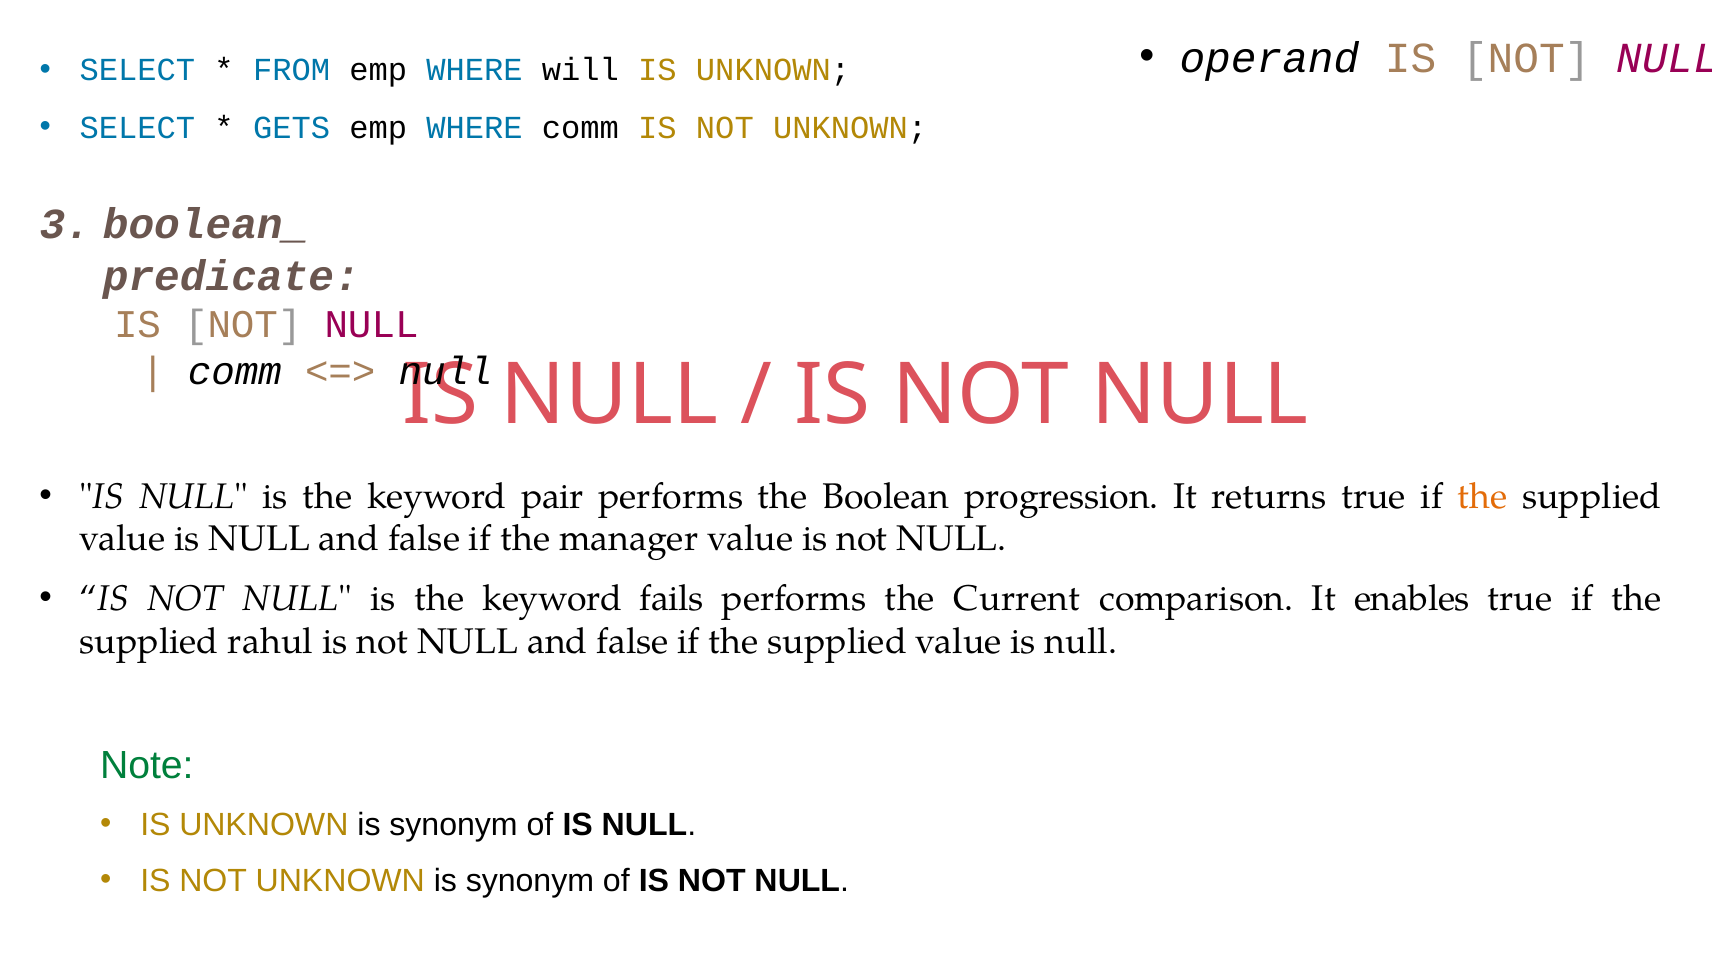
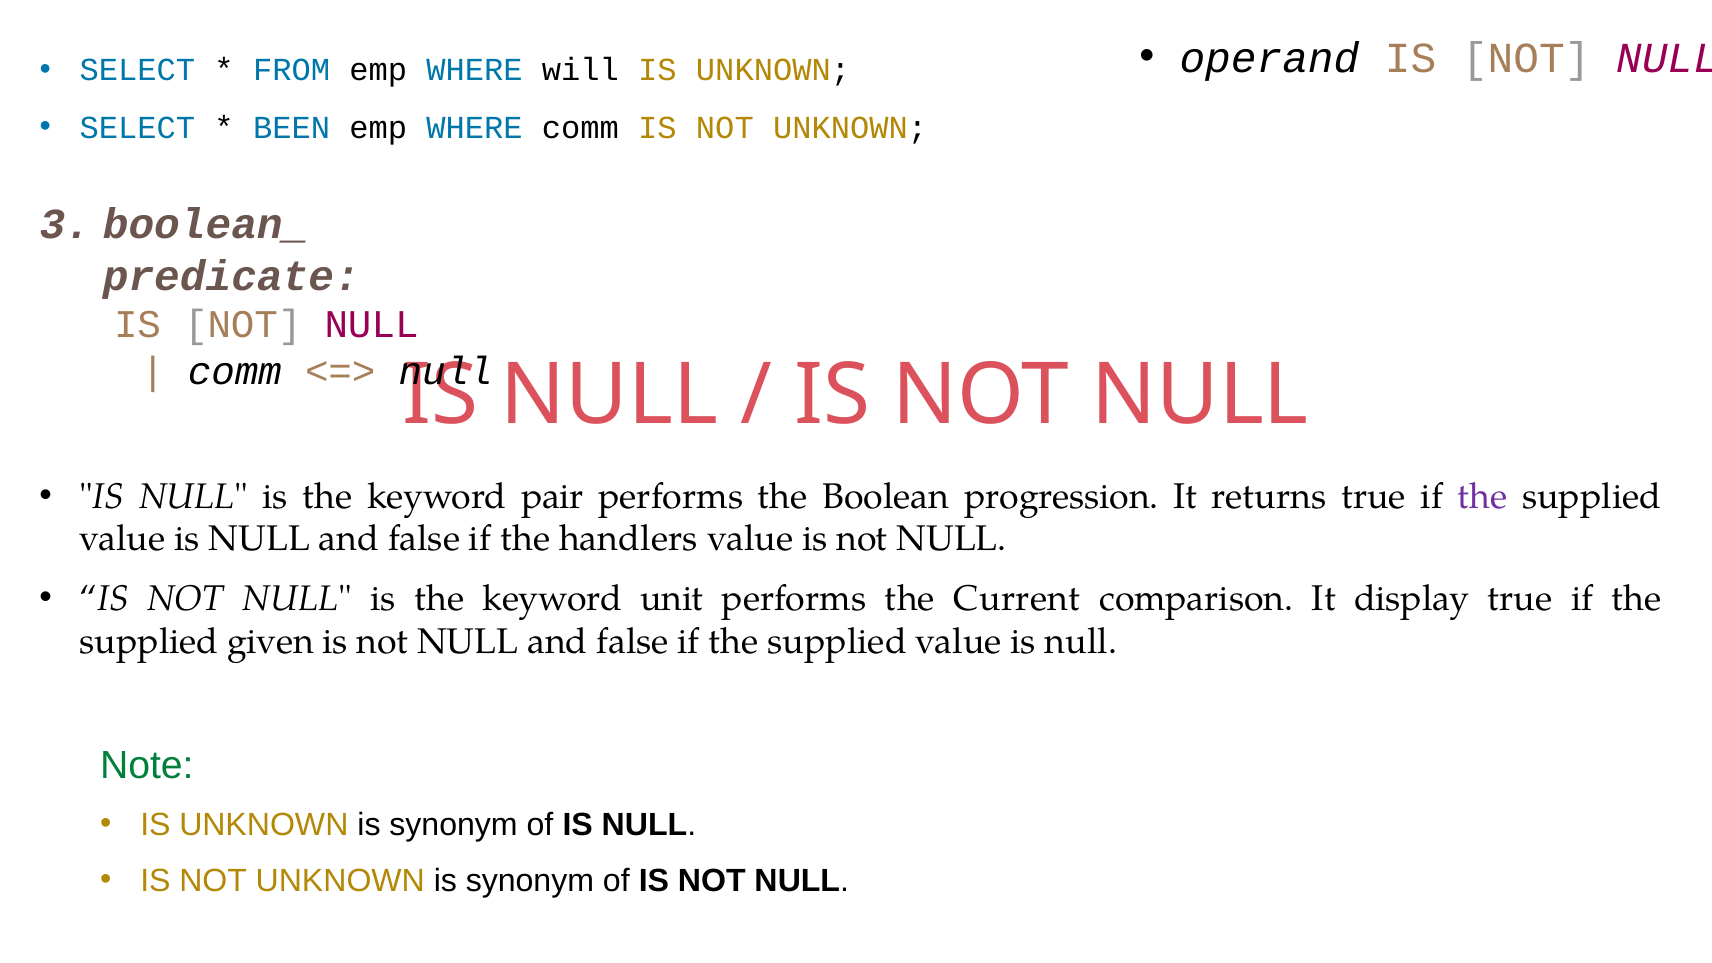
GETS: GETS -> BEEN
the at (1482, 496) colour: orange -> purple
manager: manager -> handlers
fails: fails -> unit
enables: enables -> display
rahul: rahul -> given
